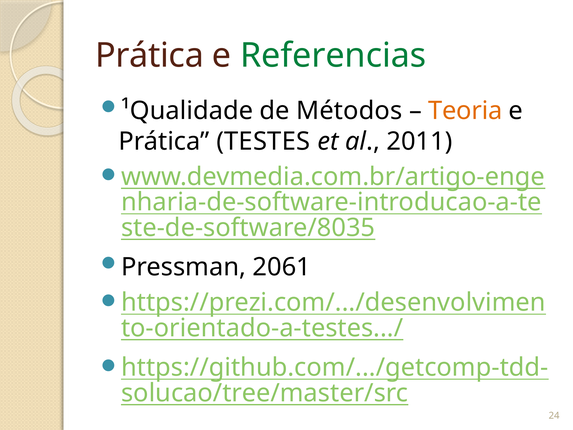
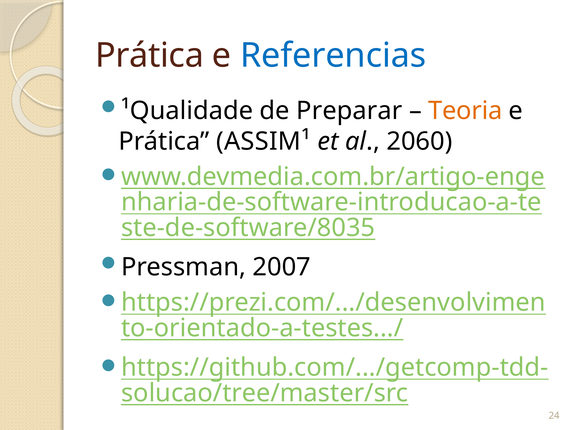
Referencias colour: green -> blue
Métodos: Métodos -> Preparar
TESTES: TESTES -> ASSIM¹
2011: 2011 -> 2060
2061: 2061 -> 2007
